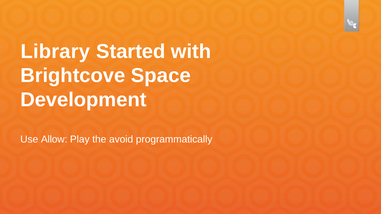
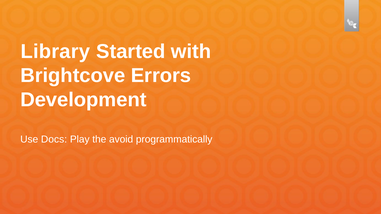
Space: Space -> Errors
Allow: Allow -> Docs
